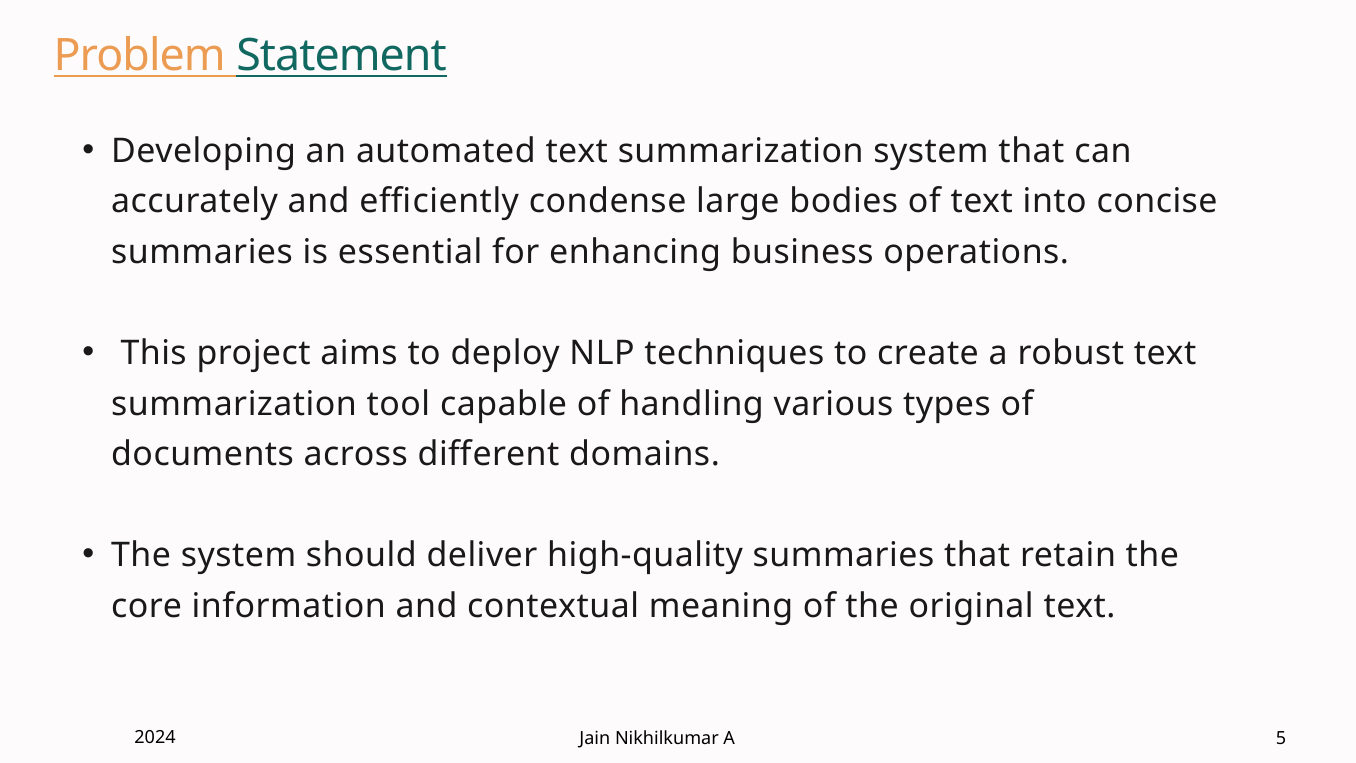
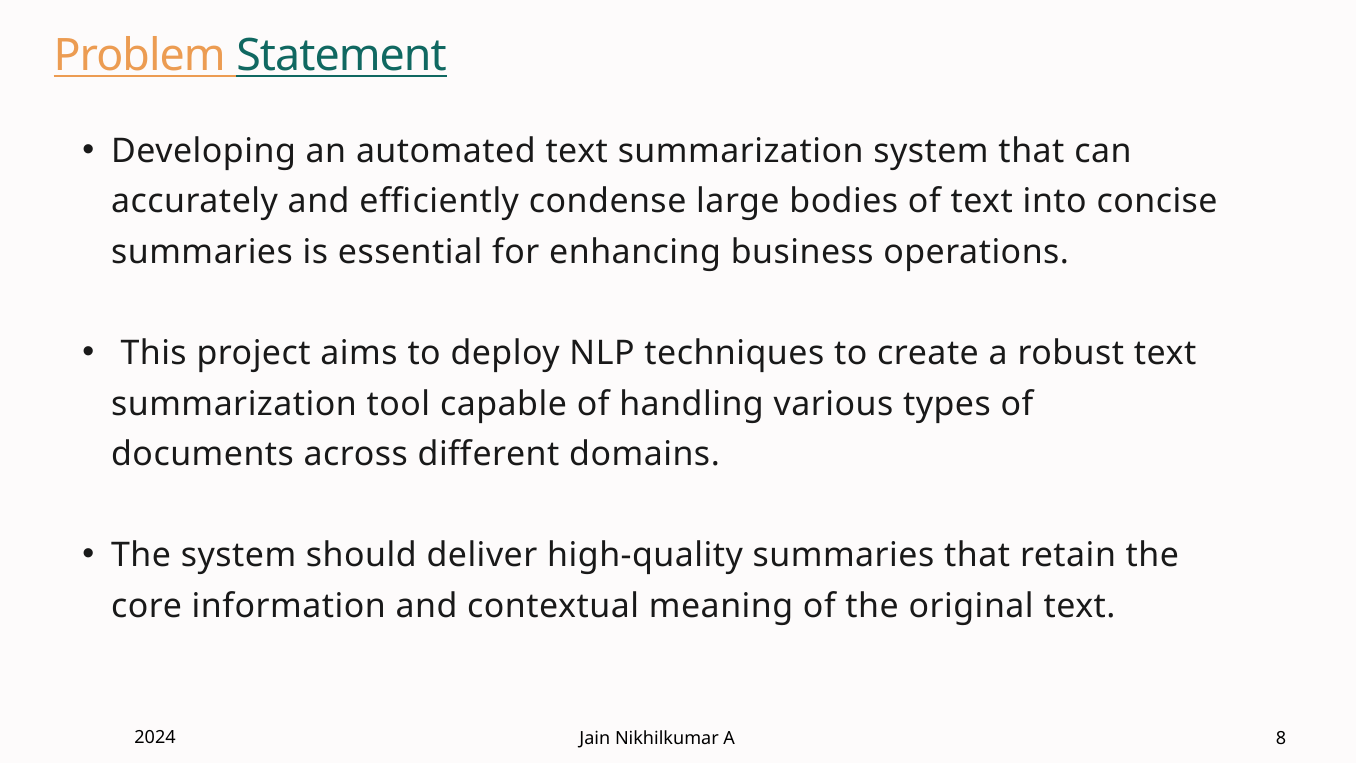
5: 5 -> 8
